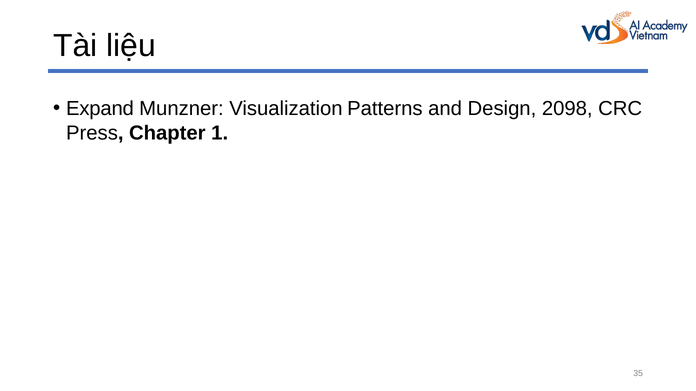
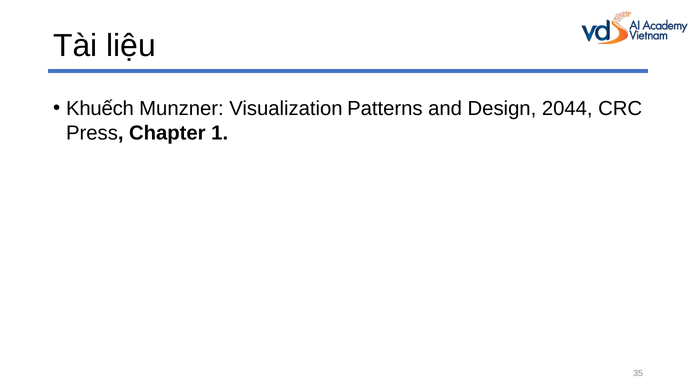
Expand: Expand -> Khuếch
2098: 2098 -> 2044
